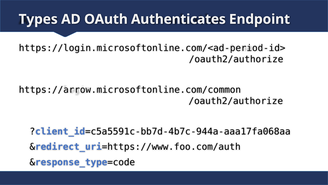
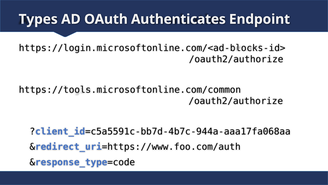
https://login.microsoftonline.com/<ad-period-id>: https://login.microsoftonline.com/<ad-period-id> -> https://login.microsoftonline.com/<ad-blocks-id>
https://arrow.microsoftonline.com/common: https://arrow.microsoftonline.com/common -> https://tools.microsoftonline.com/common
